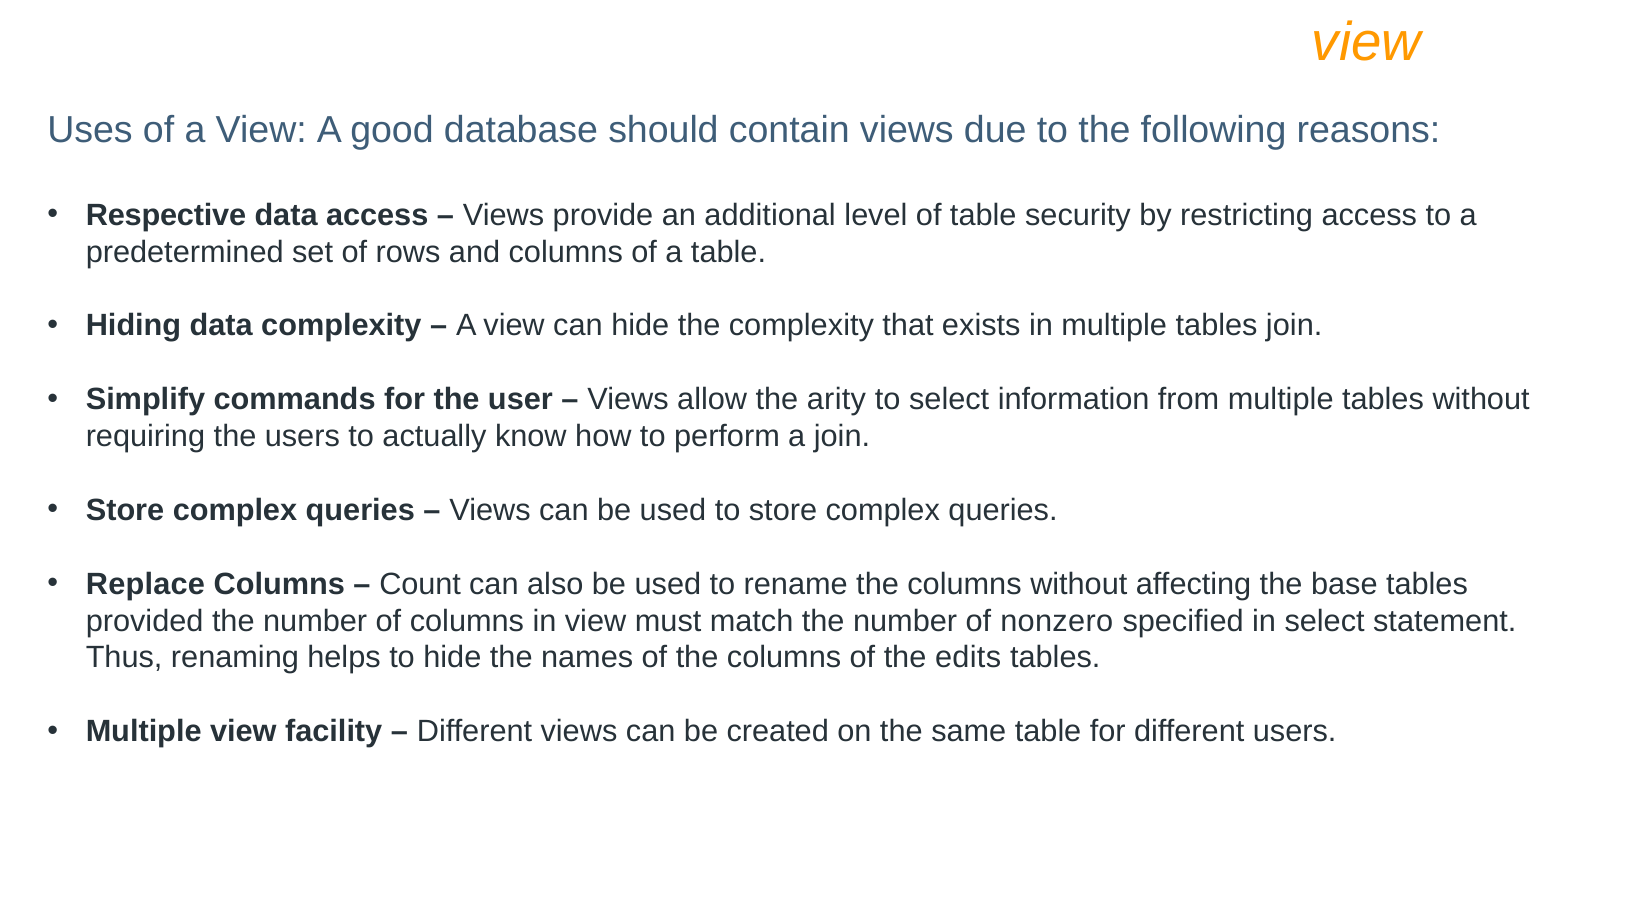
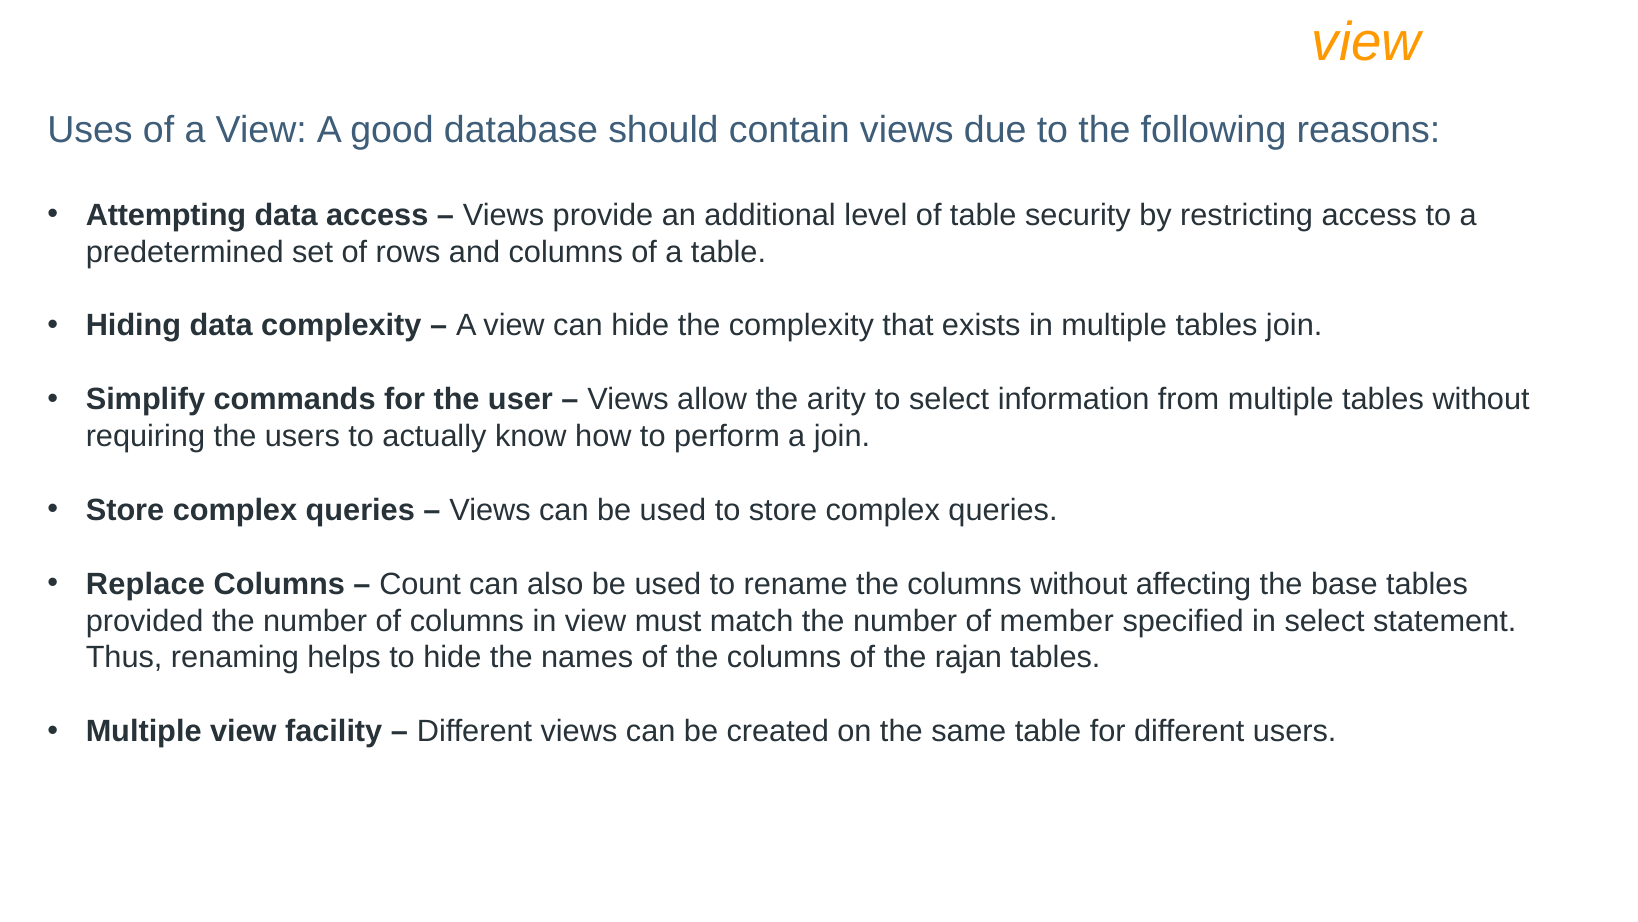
Respective: Respective -> Attempting
nonzero: nonzero -> member
edits: edits -> rajan
